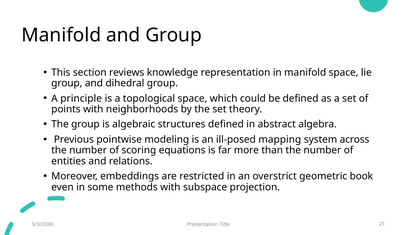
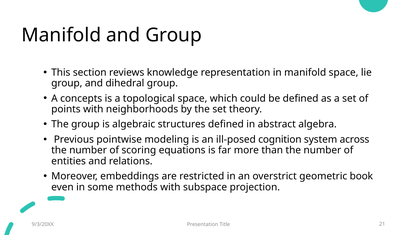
principle: principle -> concepts
mapping: mapping -> cognition
